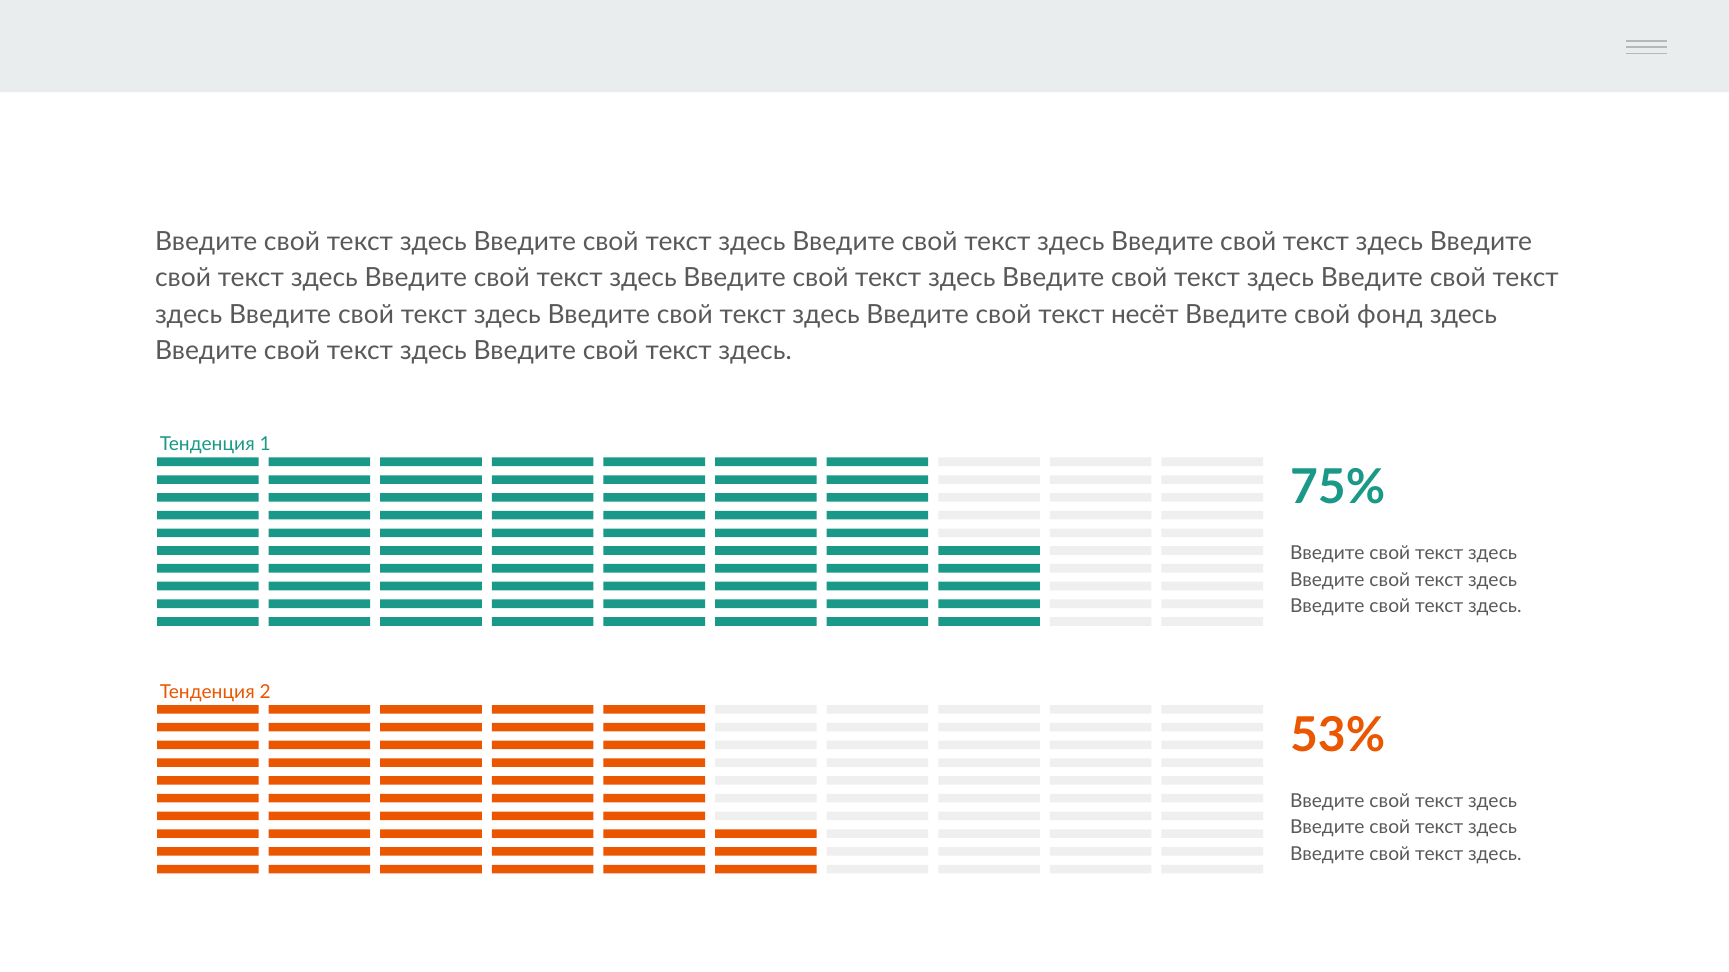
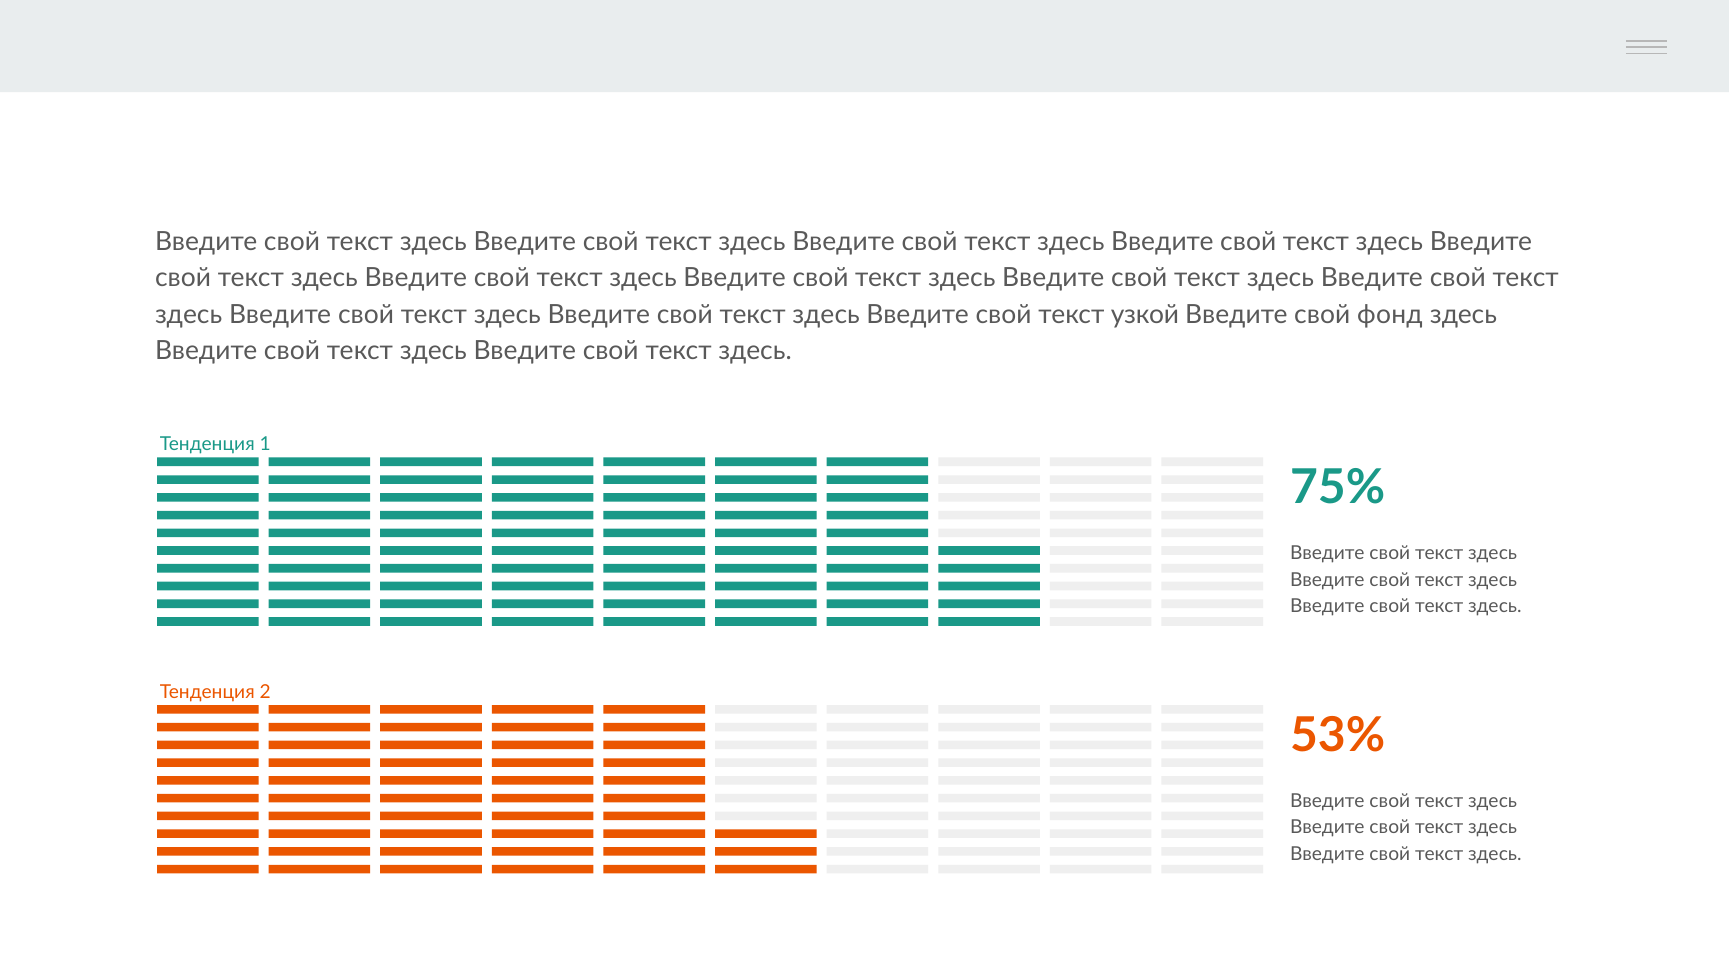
несёт: несёт -> узкой
